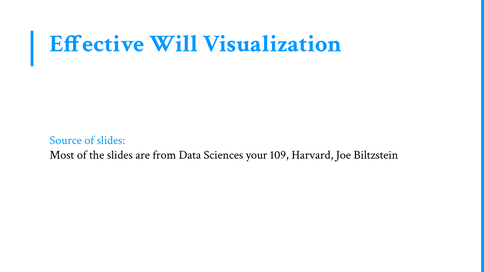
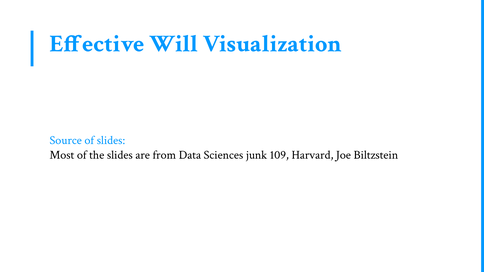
your: your -> junk
